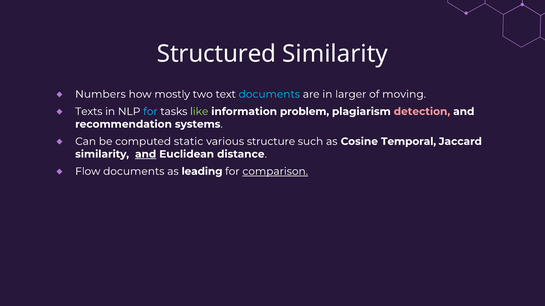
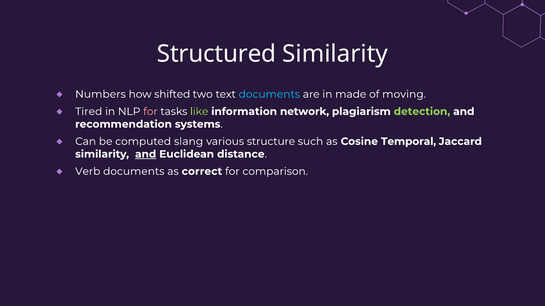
mostly: mostly -> shifted
larger: larger -> made
Texts: Texts -> Tired
for at (150, 112) colour: light blue -> pink
problem: problem -> network
detection colour: pink -> light green
static: static -> slang
Flow: Flow -> Verb
leading: leading -> correct
comparison underline: present -> none
